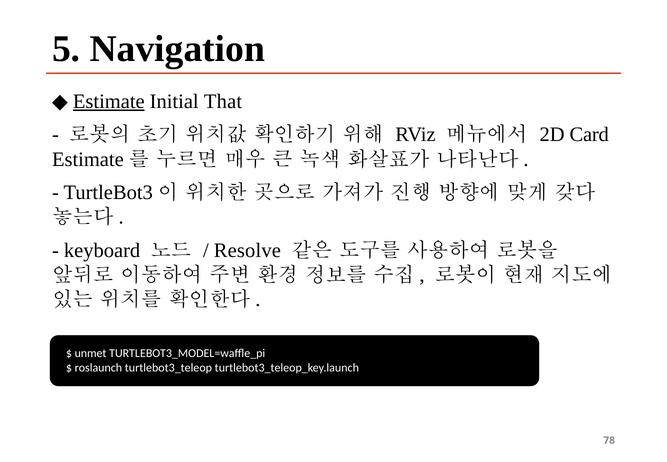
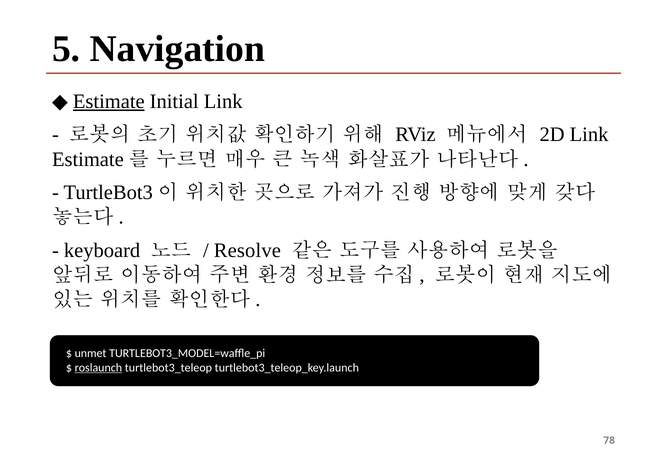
Initial That: That -> Link
2D Card: Card -> Link
roslaunch underline: none -> present
